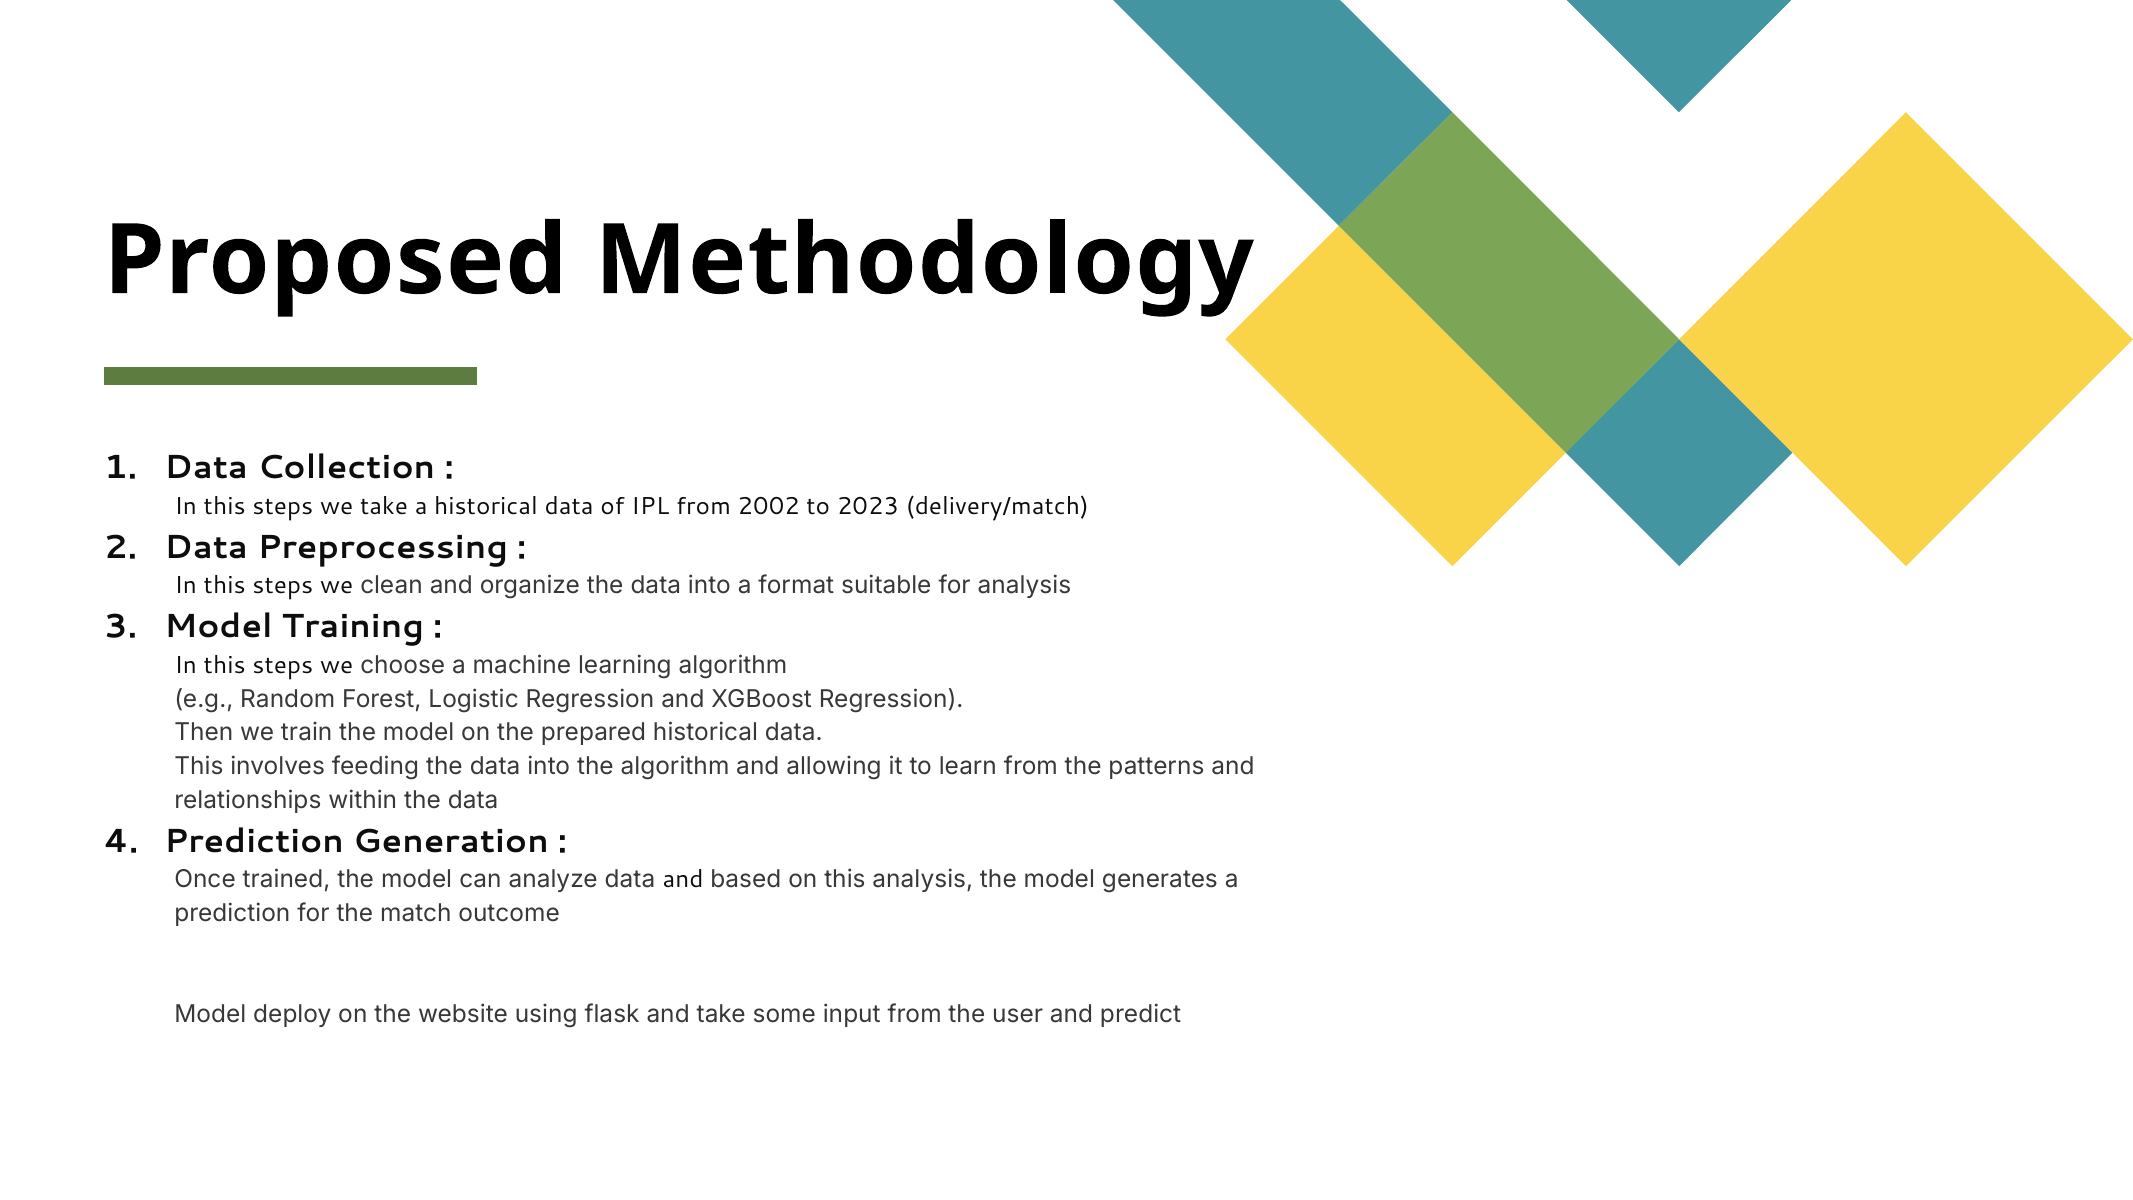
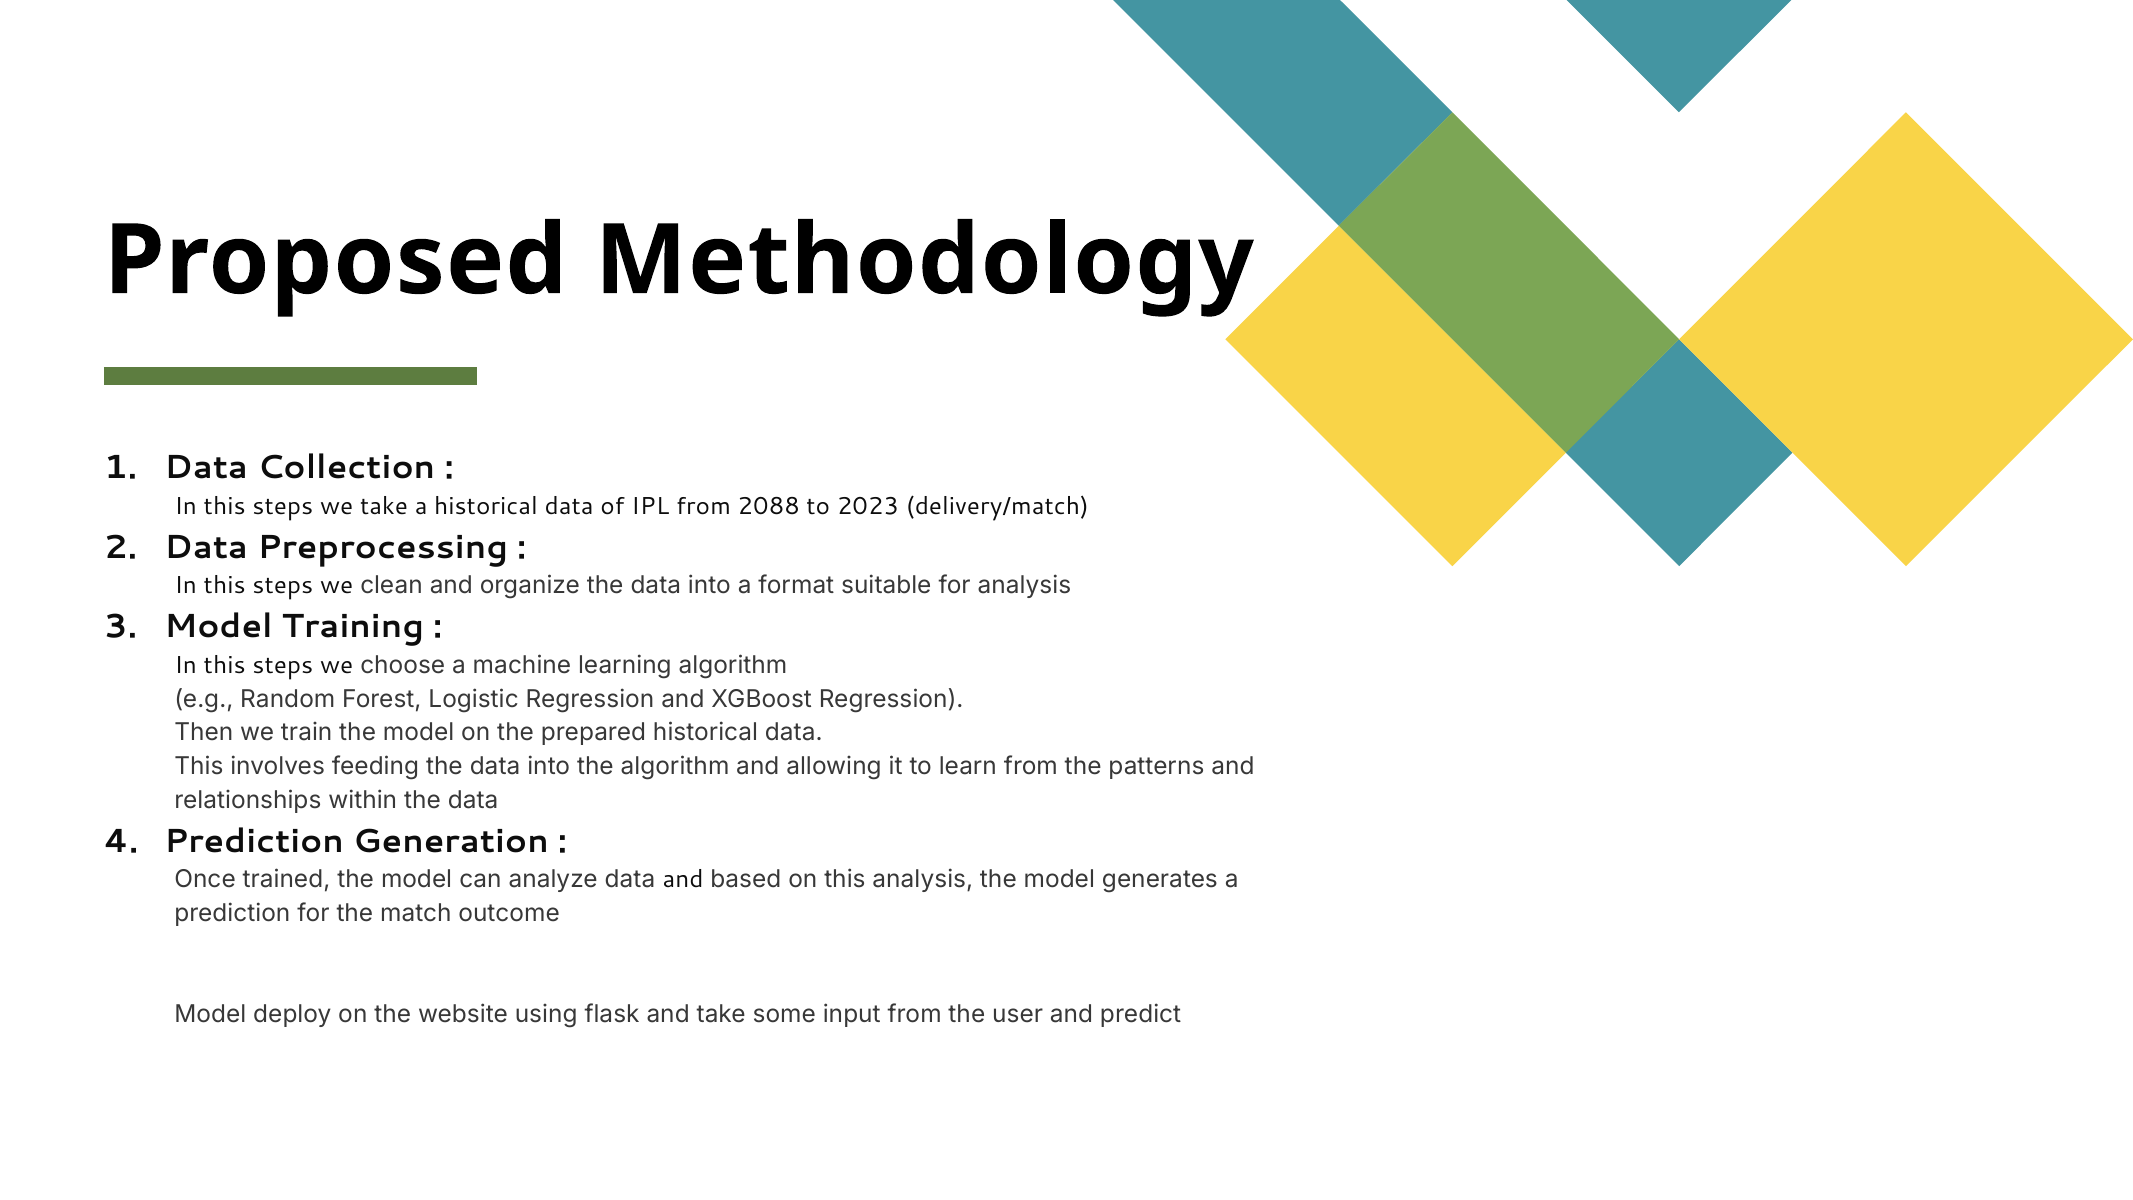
2002: 2002 -> 2088
